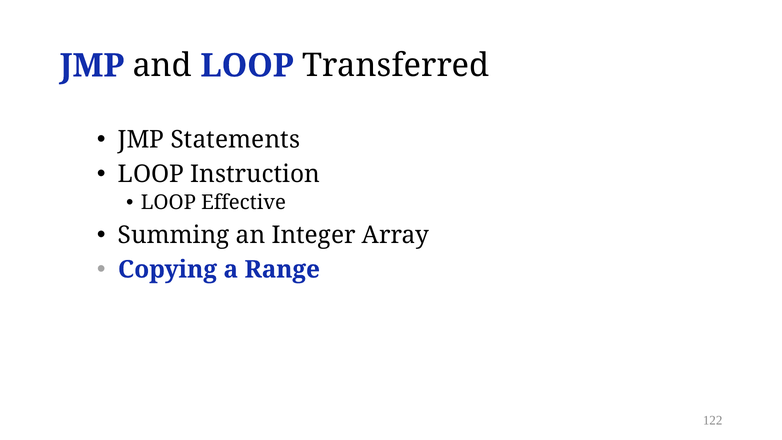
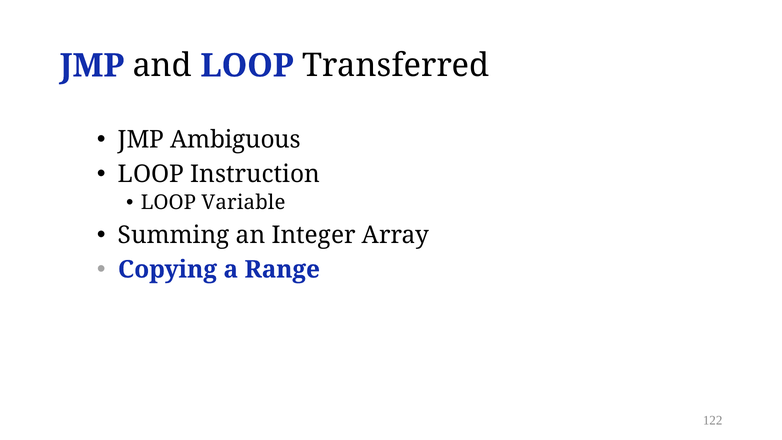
Statements: Statements -> Ambiguous
Effective: Effective -> Variable
